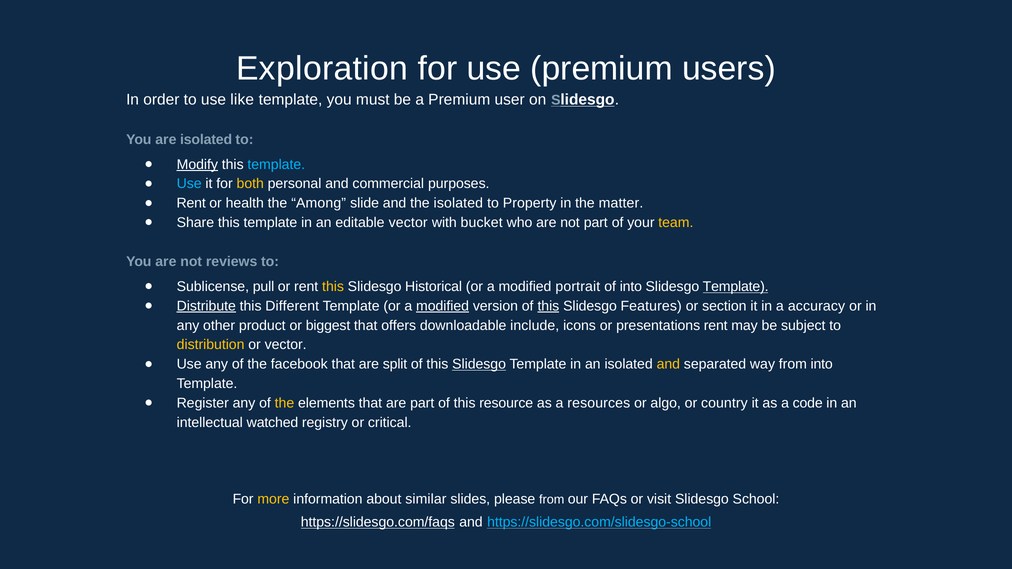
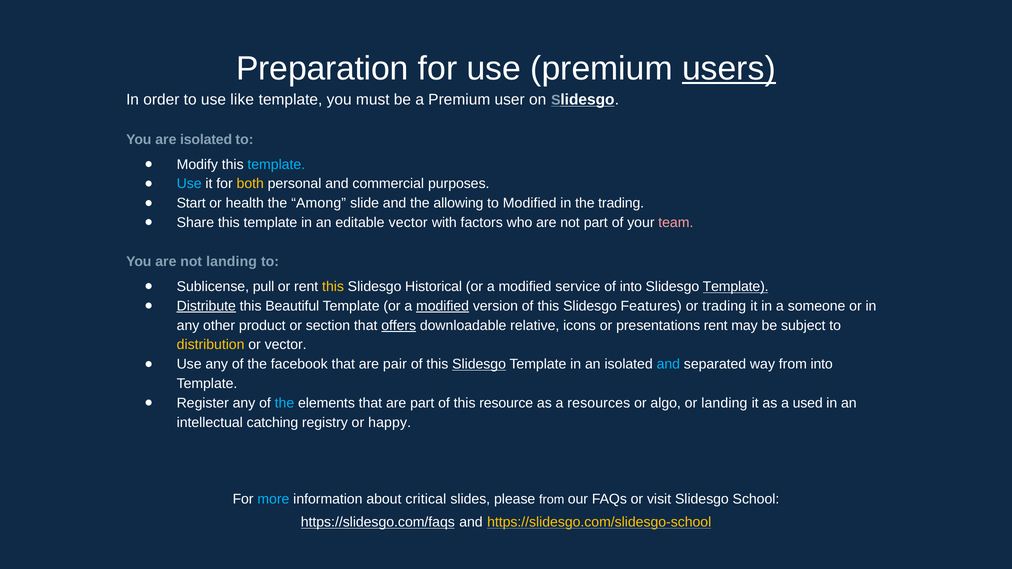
Exploration: Exploration -> Preparation
users underline: none -> present
Modify underline: present -> none
Rent at (191, 203): Rent -> Start
the isolated: isolated -> allowing
to Property: Property -> Modified
the matter: matter -> trading
bucket: bucket -> factors
team colour: yellow -> pink
not reviews: reviews -> landing
portrait: portrait -> service
Different: Different -> Beautiful
this at (548, 306) underline: present -> none
or section: section -> trading
accuracy: accuracy -> someone
biggest: biggest -> section
offers underline: none -> present
include: include -> relative
split: split -> pair
and at (668, 364) colour: yellow -> light blue
the at (284, 403) colour: yellow -> light blue
or country: country -> landing
code: code -> used
watched: watched -> catching
critical: critical -> happy
more colour: yellow -> light blue
similar: similar -> critical
https://slidesgo.com/slidesgo-school colour: light blue -> yellow
